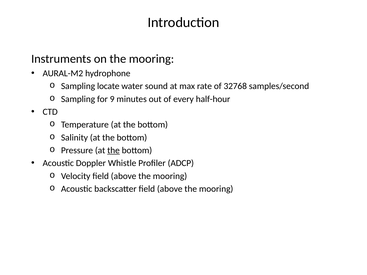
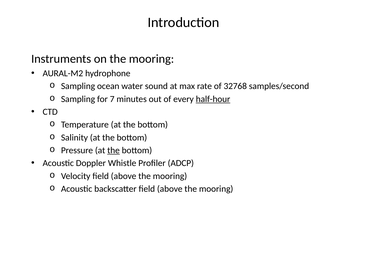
locate: locate -> ocean
9: 9 -> 7
half-hour underline: none -> present
